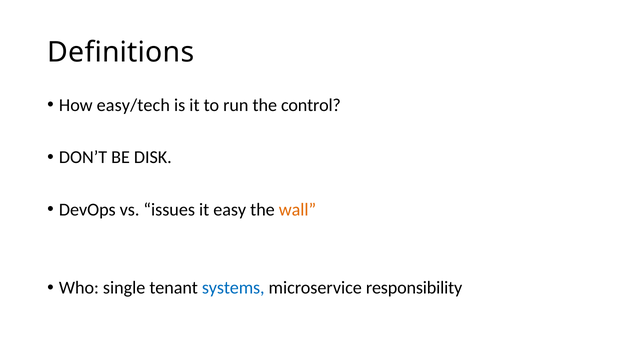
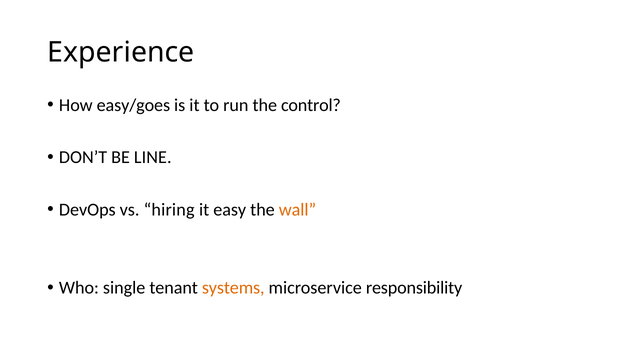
Definitions: Definitions -> Experience
easy/tech: easy/tech -> easy/goes
DISK: DISK -> LINE
issues: issues -> hiring
systems colour: blue -> orange
